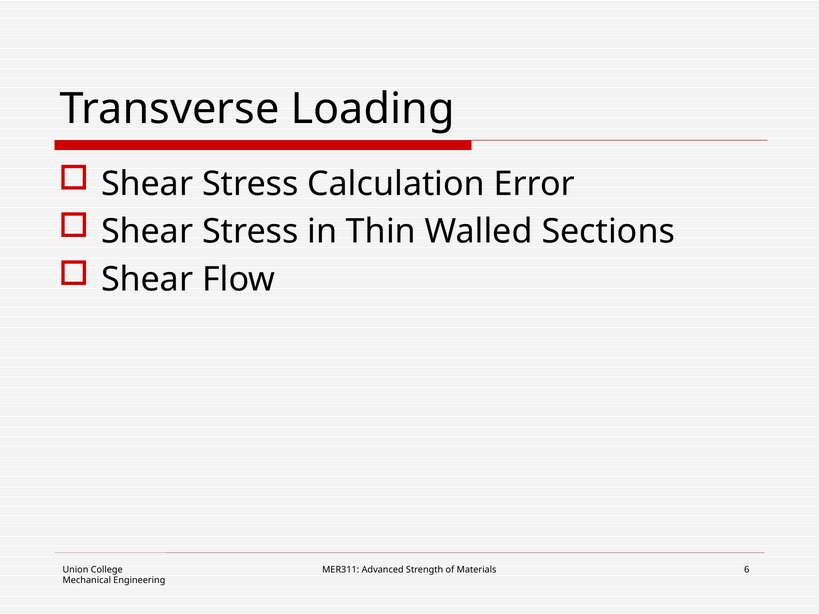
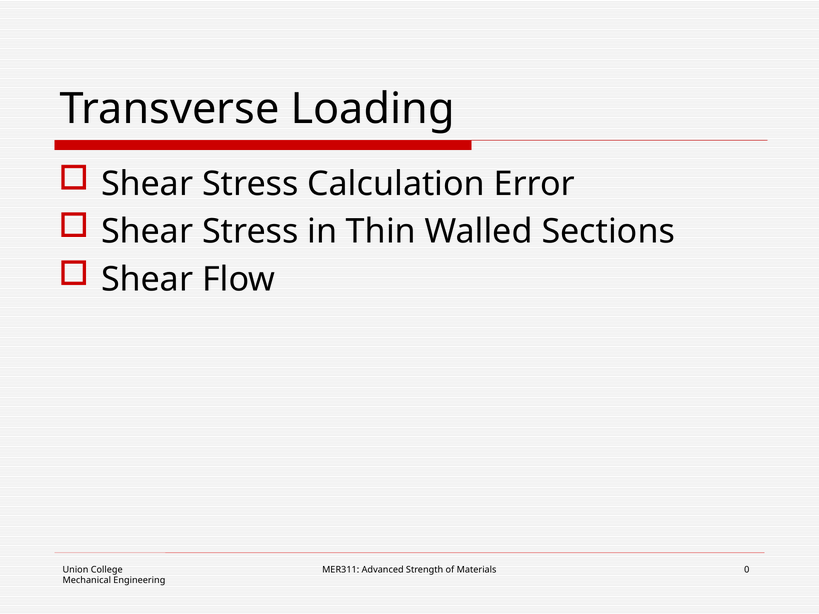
6: 6 -> 0
